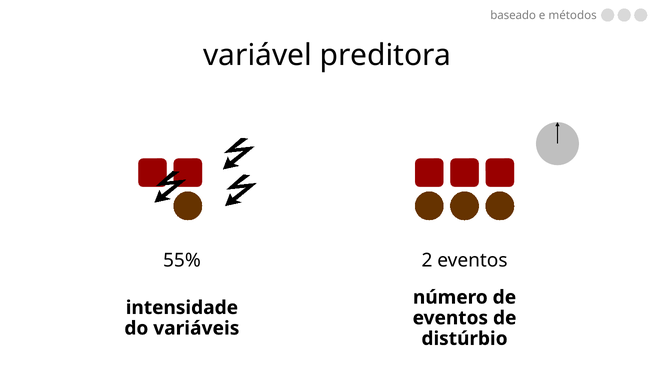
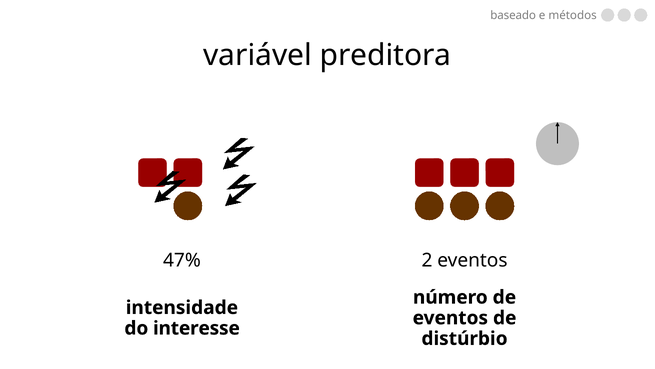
55%: 55% -> 47%
variáveis: variáveis -> interesse
